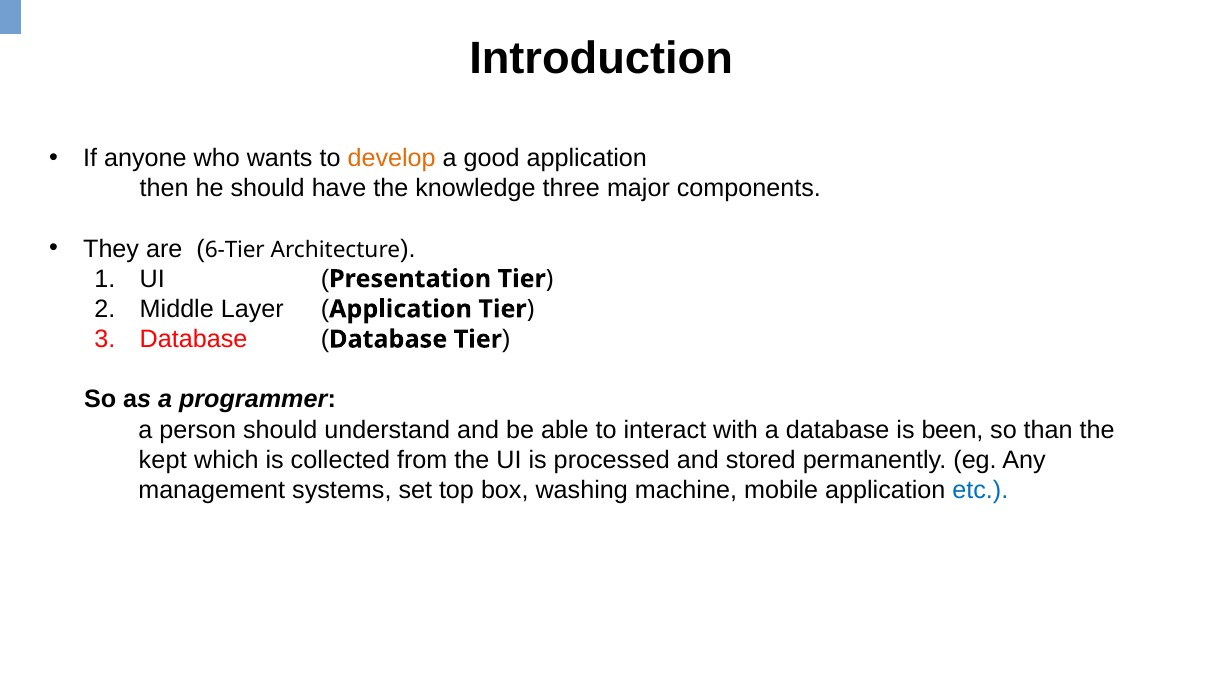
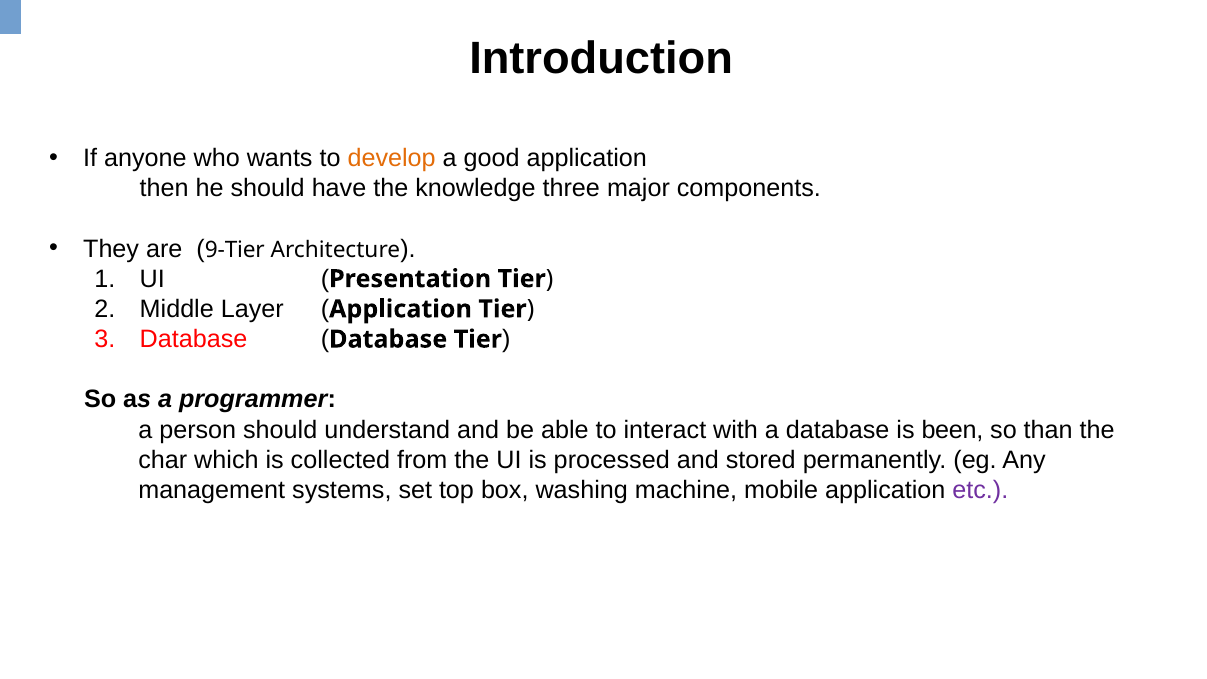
6-Tier: 6-Tier -> 9-Tier
kept: kept -> char
etc colour: blue -> purple
